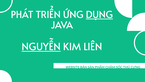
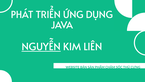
DỤNG underline: present -> none
